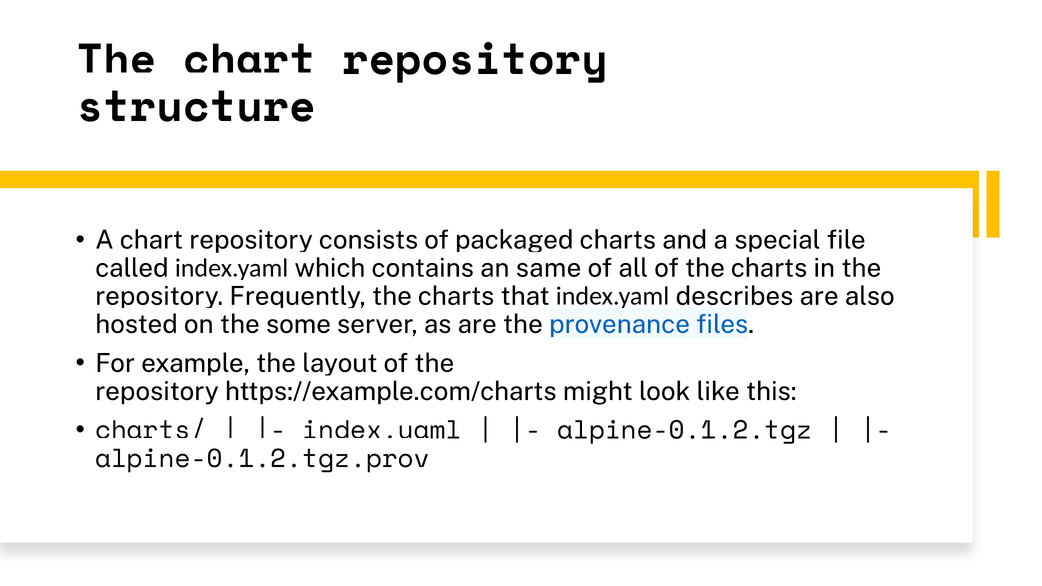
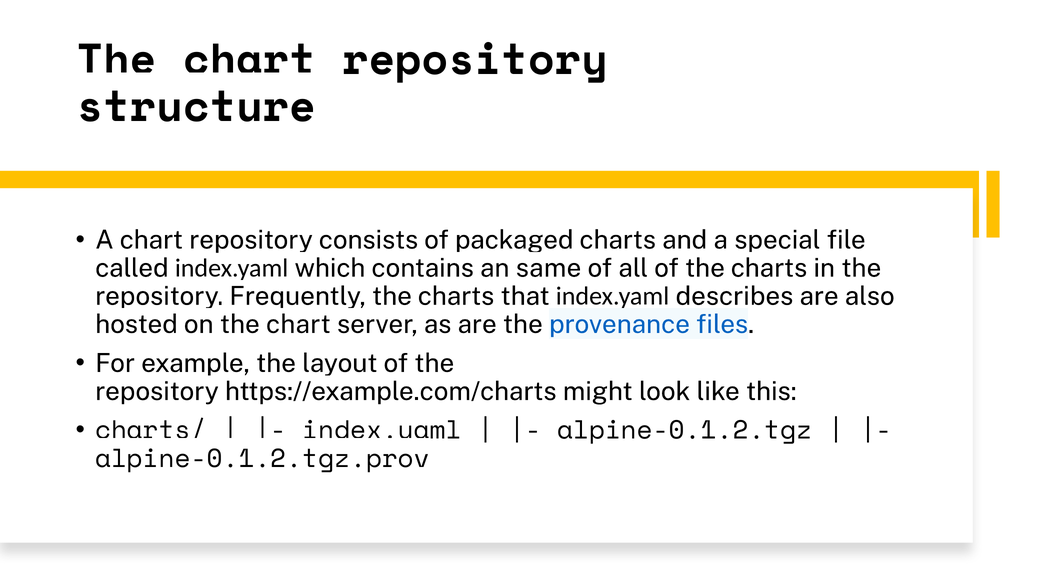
on the some: some -> chart
